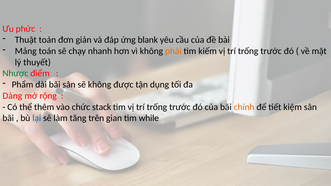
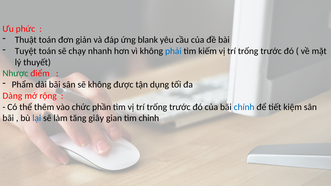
Mảng: Mảng -> Tuyệt
phải colour: orange -> blue
stack: stack -> phần
chính colour: orange -> blue
trên: trên -> giây
while: while -> chỉnh
